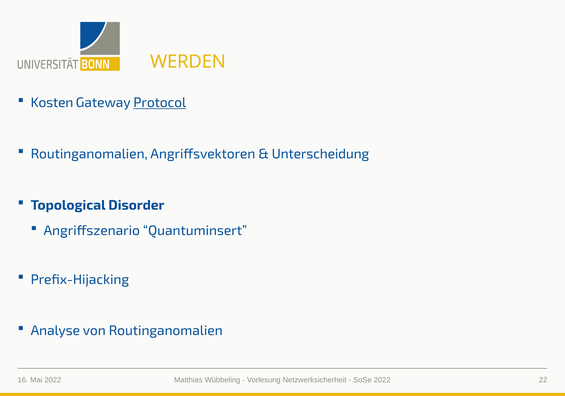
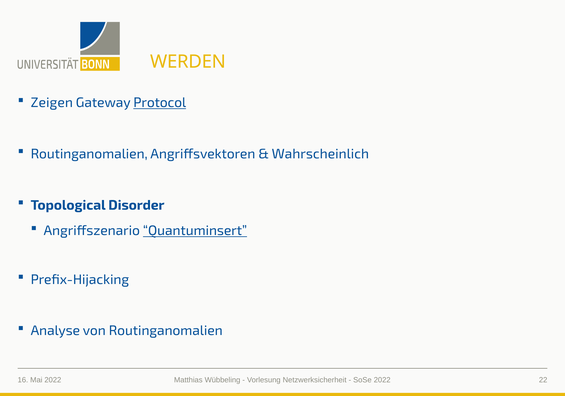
Kosten: Kosten -> Zeigen
Unterscheidung: Unterscheidung -> Wahrscheinlich
Quantuminsert underline: none -> present
